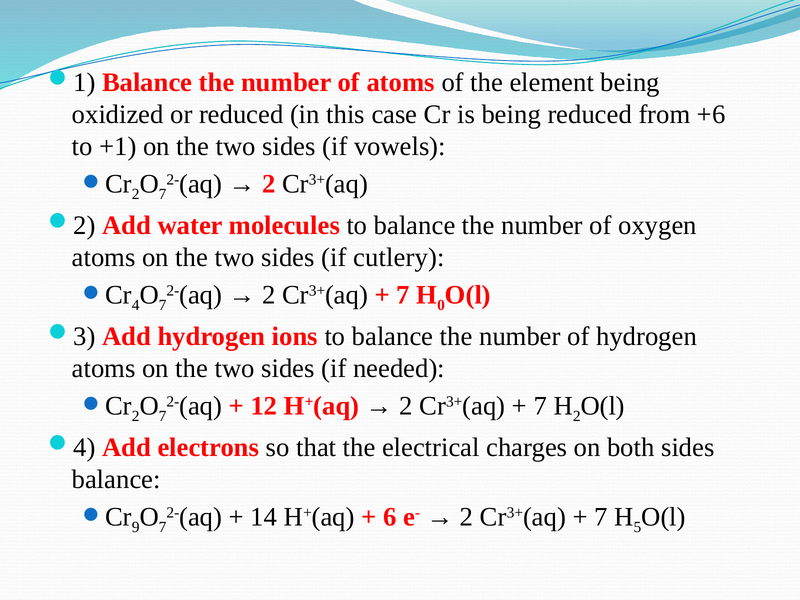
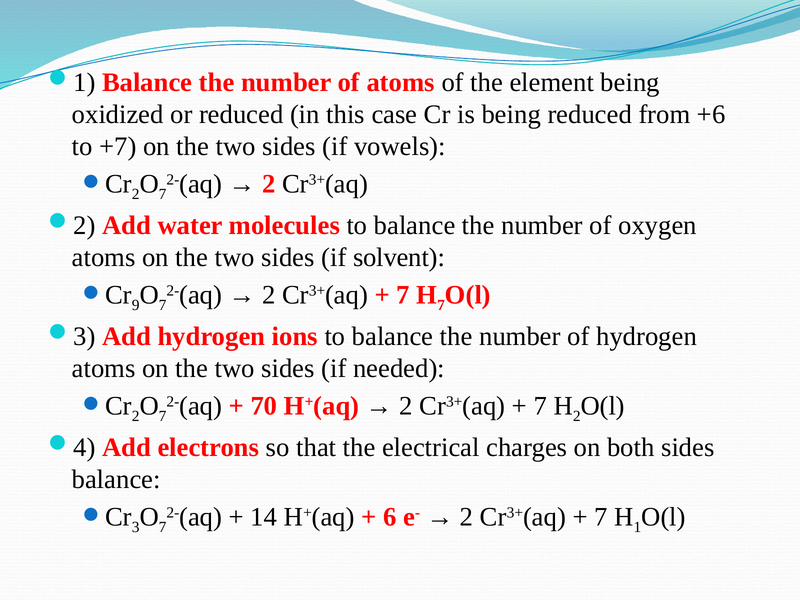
+1: +1 -> +7
cutlery: cutlery -> solvent
4: 4 -> 9
0 at (441, 305): 0 -> 7
12: 12 -> 70
9: 9 -> 3
5: 5 -> 1
